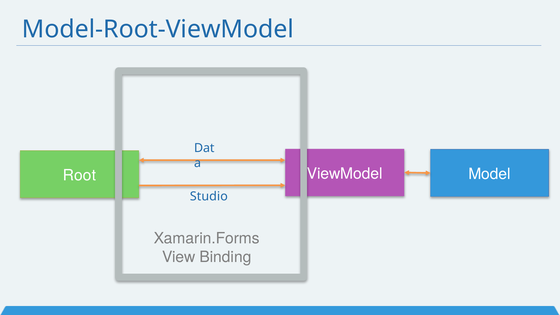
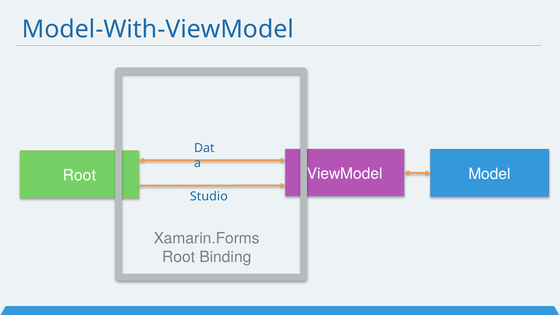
Model-Root-ViewModel: Model-Root-ViewModel -> Model-With-ViewModel
View at (179, 257): View -> Root
